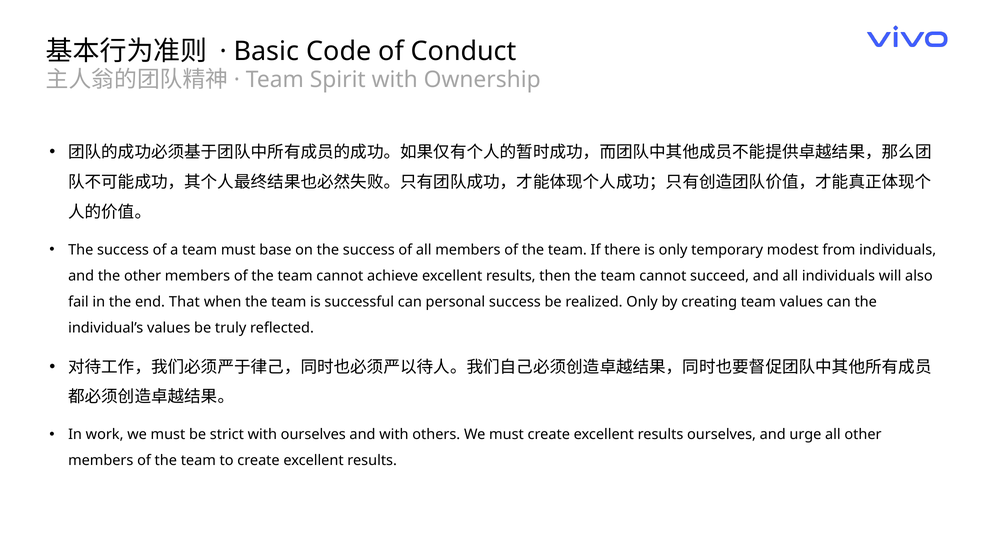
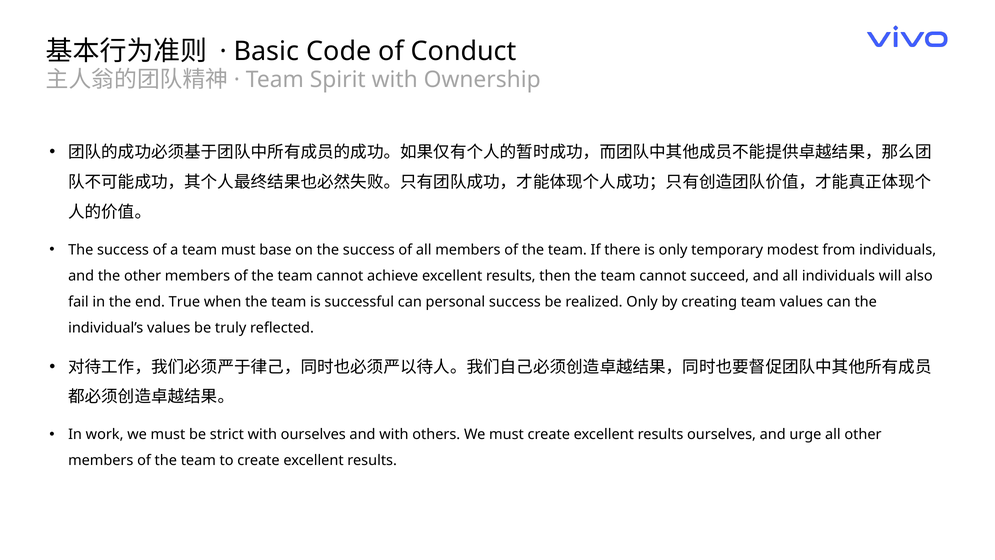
That: That -> True
